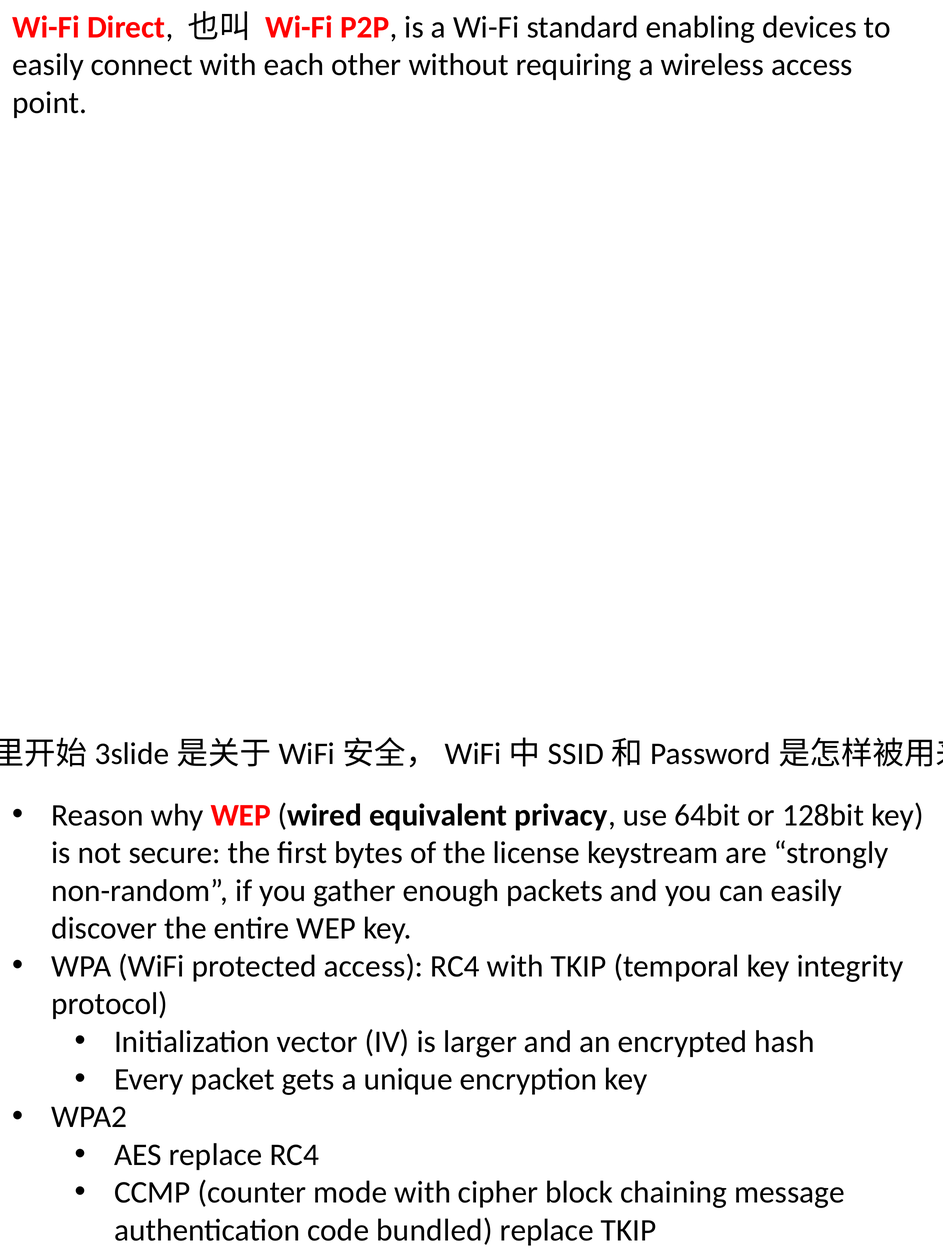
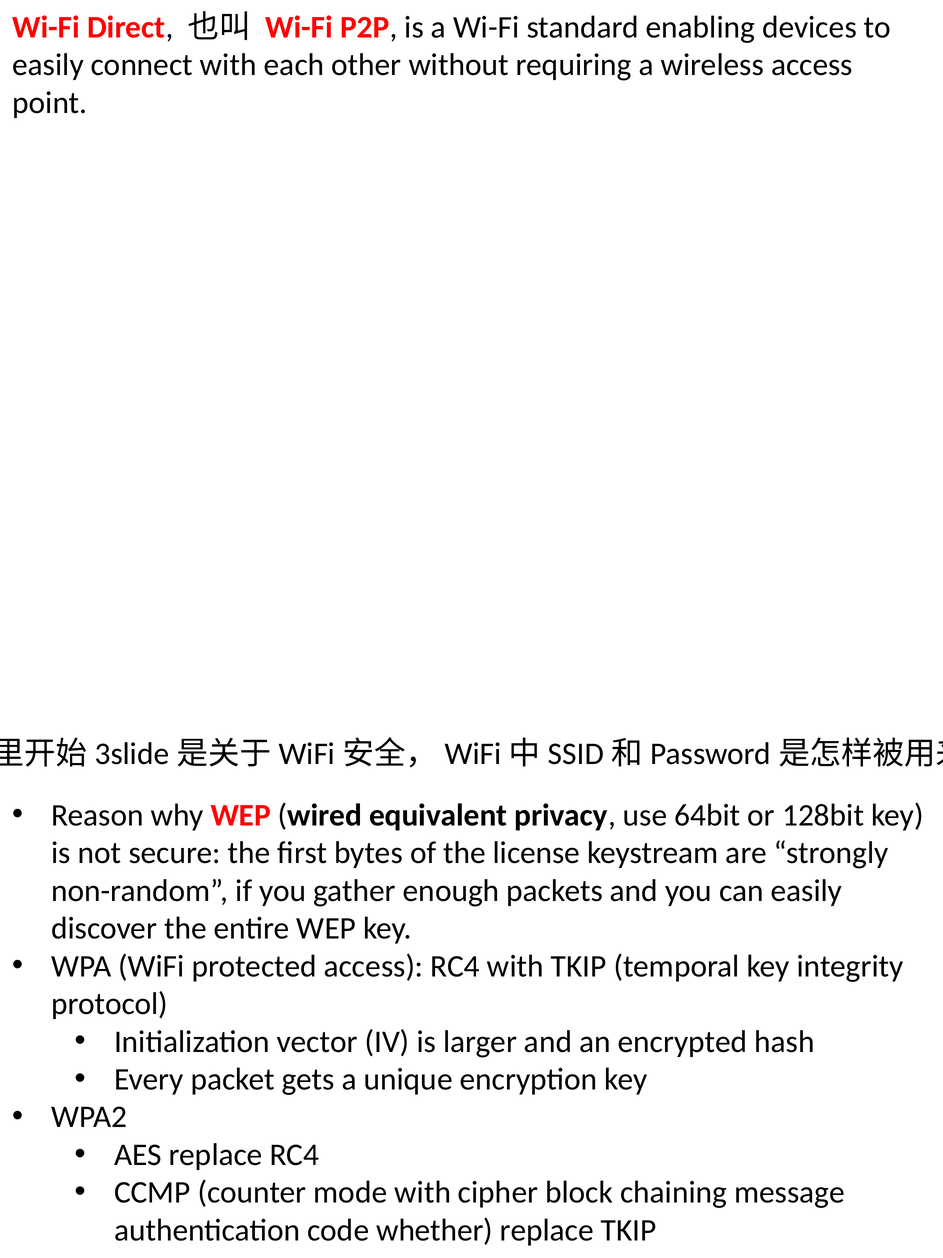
bundled: bundled -> whether
